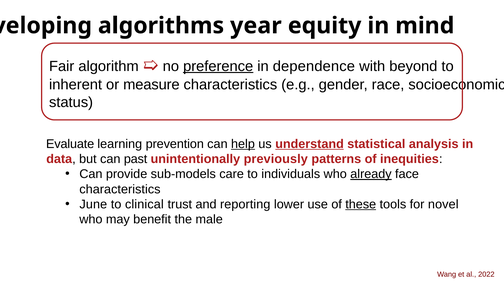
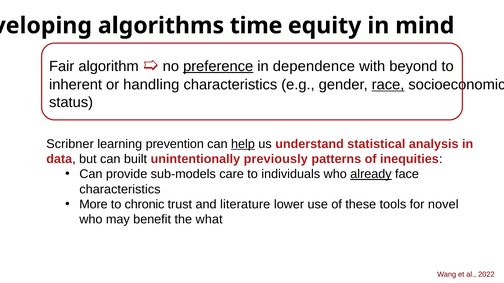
year: year -> time
measure: measure -> handling
race underline: none -> present
Evaluate: Evaluate -> Scribner
understand underline: present -> none
past: past -> built
June: June -> More
clinical: clinical -> chronic
reporting: reporting -> literature
these underline: present -> none
male: male -> what
